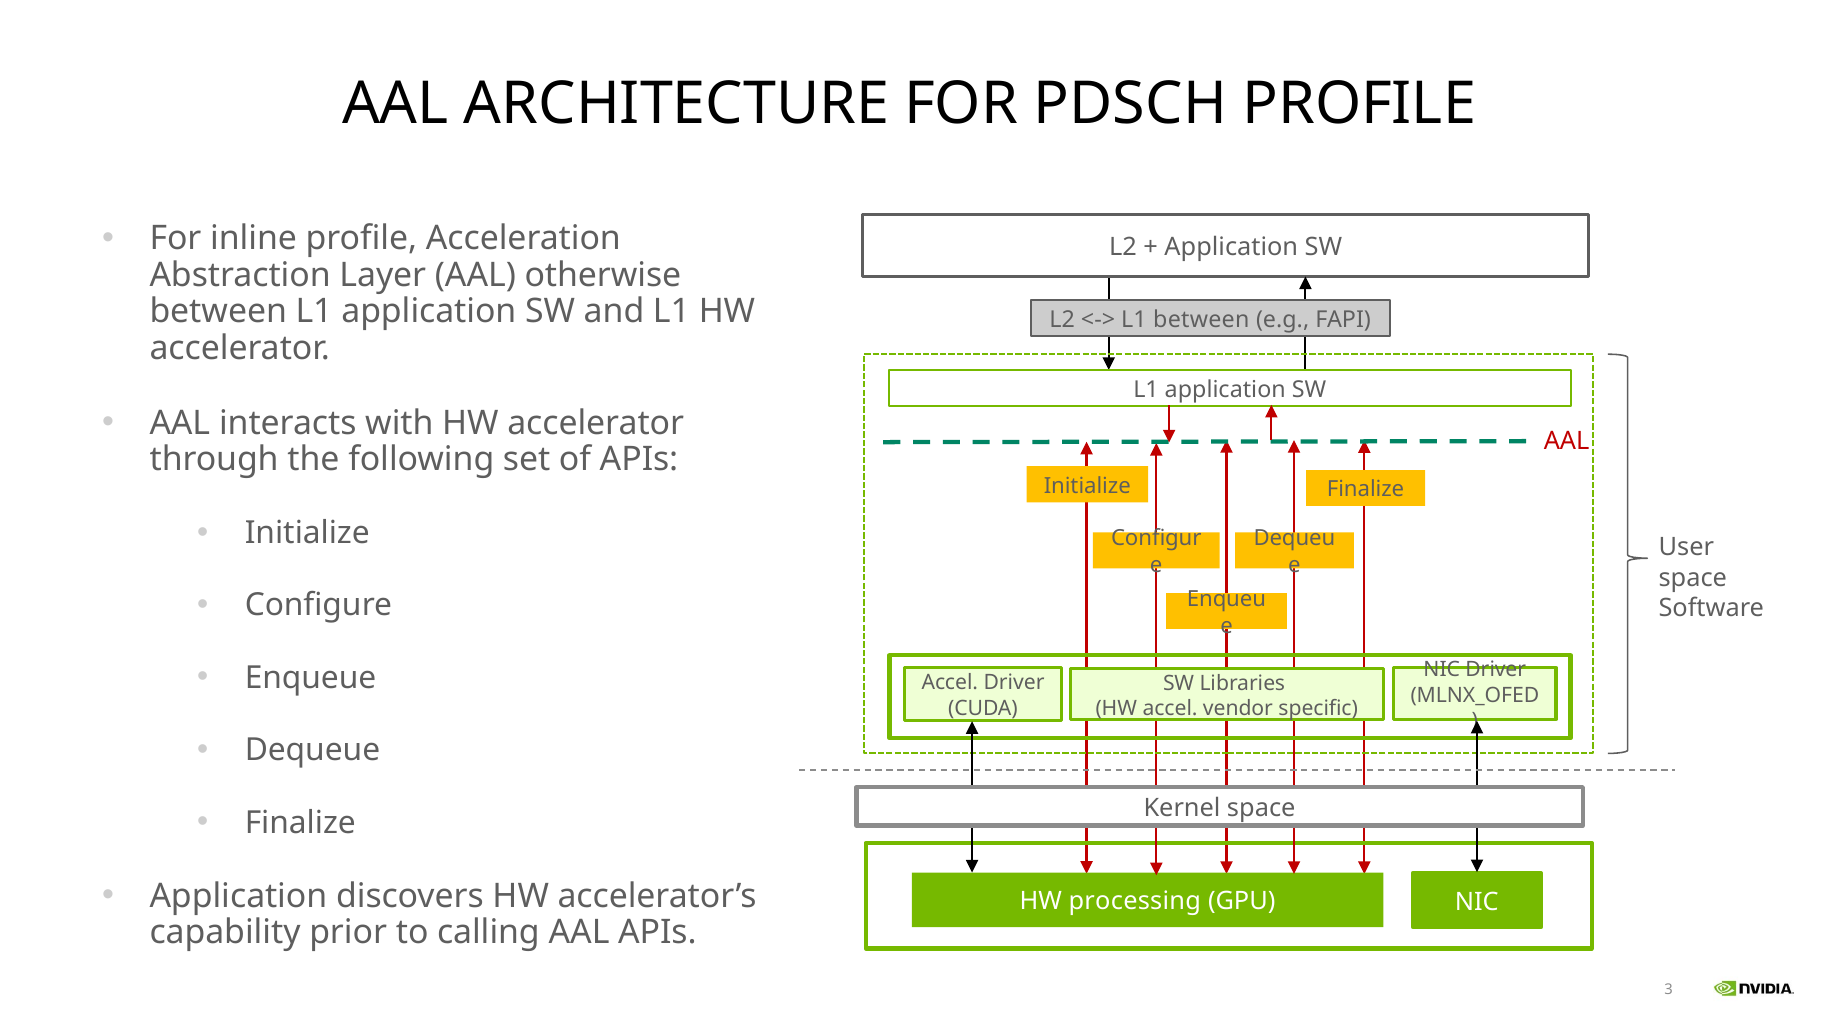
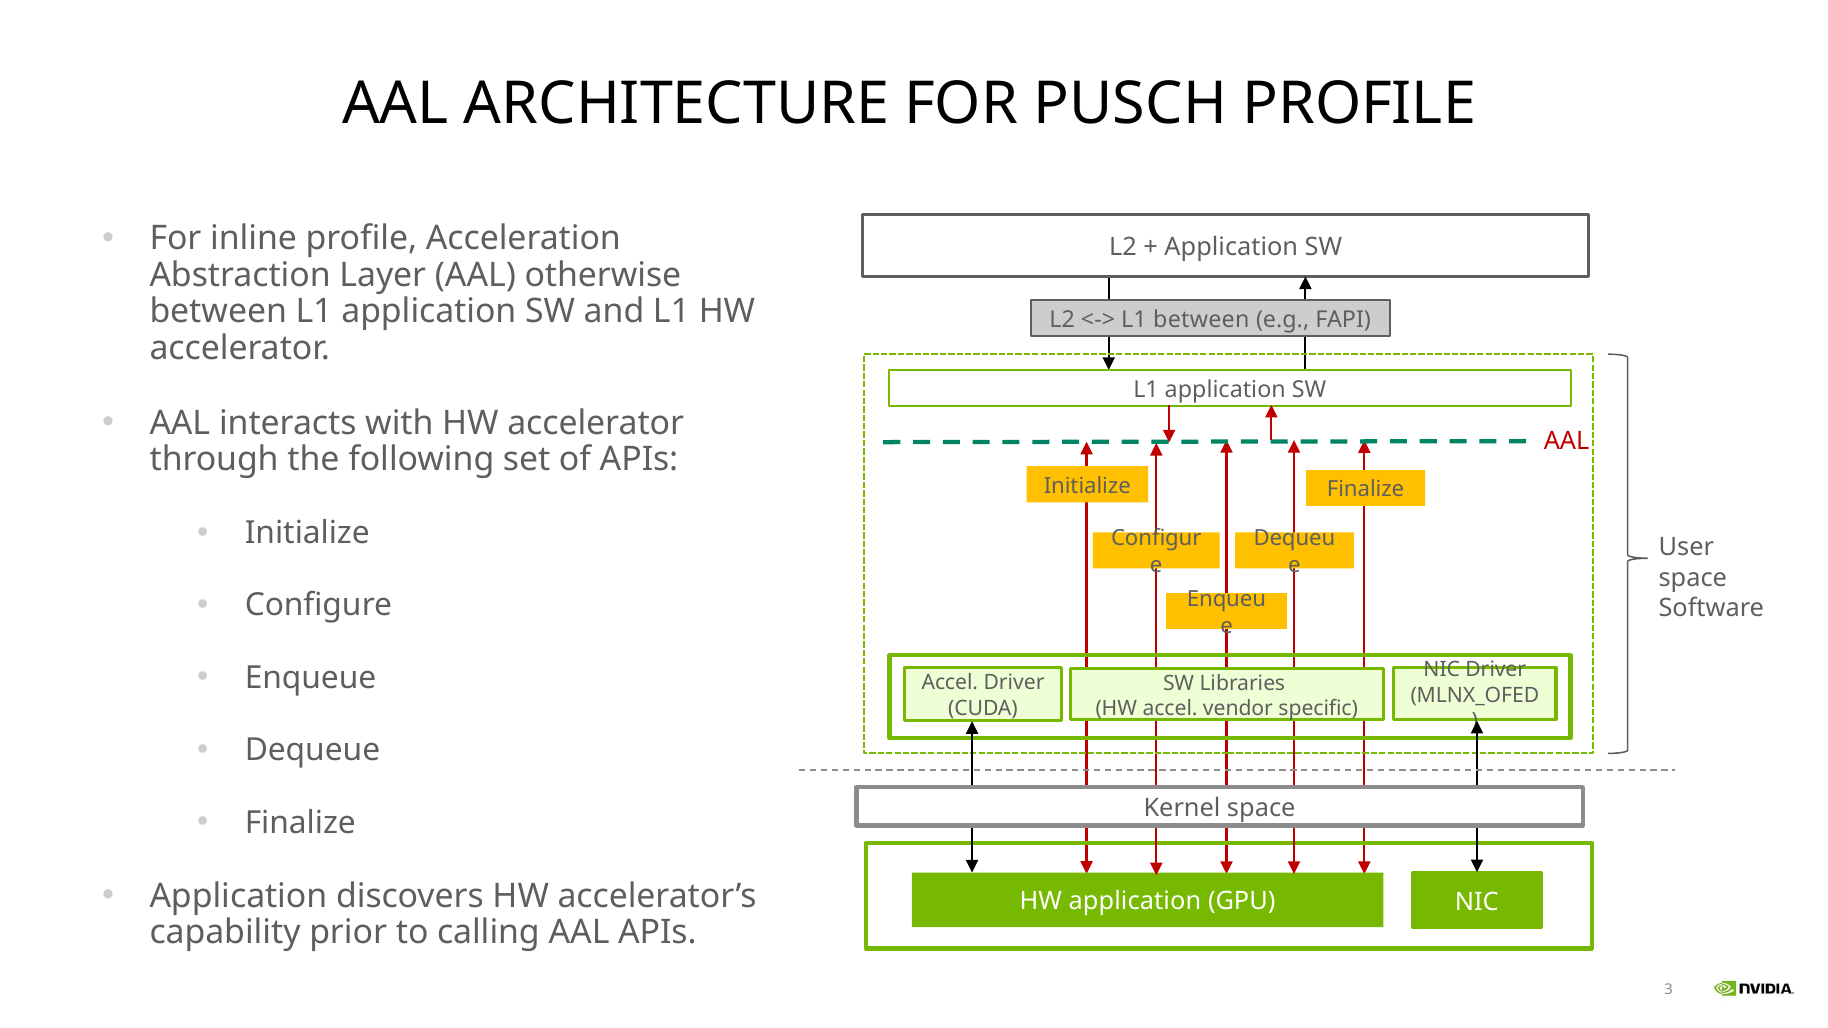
PDSCH: PDSCH -> PUSCH
HW processing: processing -> application
